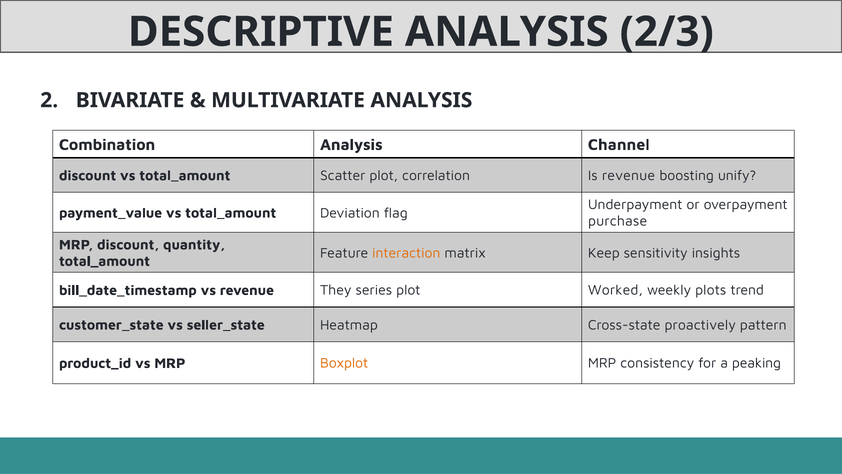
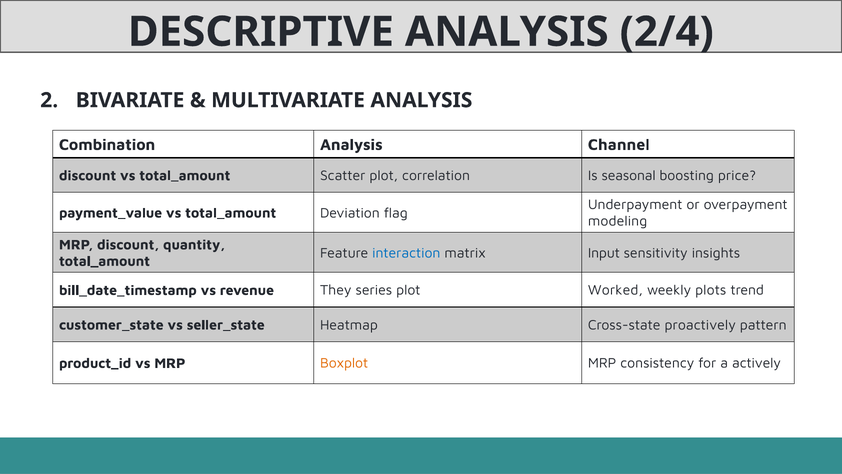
2/3: 2/3 -> 2/4
Is revenue: revenue -> seasonal
unify: unify -> price
purchase: purchase -> modeling
interaction colour: orange -> blue
Keep: Keep -> Input
peaking: peaking -> actively
